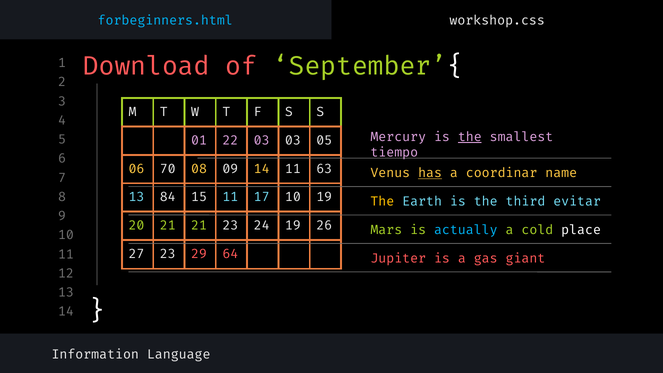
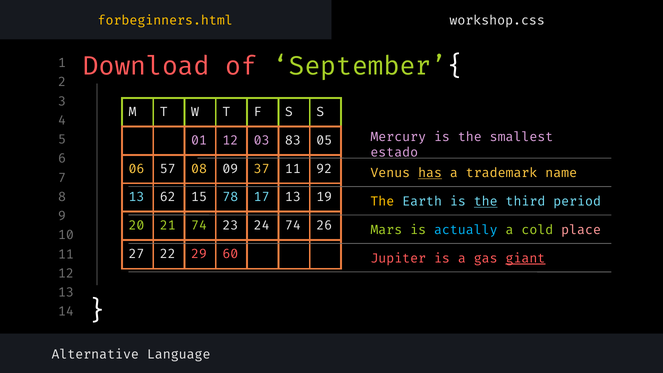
forbeginners.html colour: light blue -> yellow
the at (470, 137) underline: present -> none
01 22: 22 -> 12
03 03: 03 -> 83
tiempo: tiempo -> estado
70: 70 -> 57
09 14: 14 -> 37
63: 63 -> 92
coordinar: coordinar -> trademark
84: 84 -> 62
15 11: 11 -> 78
17 10: 10 -> 13
the at (486, 202) underline: none -> present
evitar: evitar -> period
21 21: 21 -> 74
24 19: 19 -> 74
place colour: white -> pink
27 23: 23 -> 22
64: 64 -> 60
giant underline: none -> present
Information: Information -> Alternative
